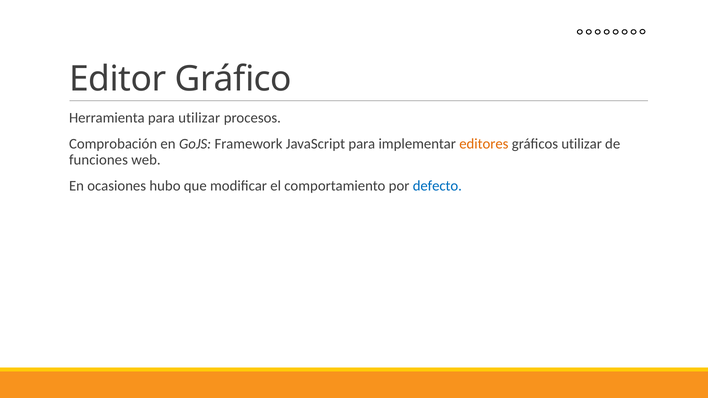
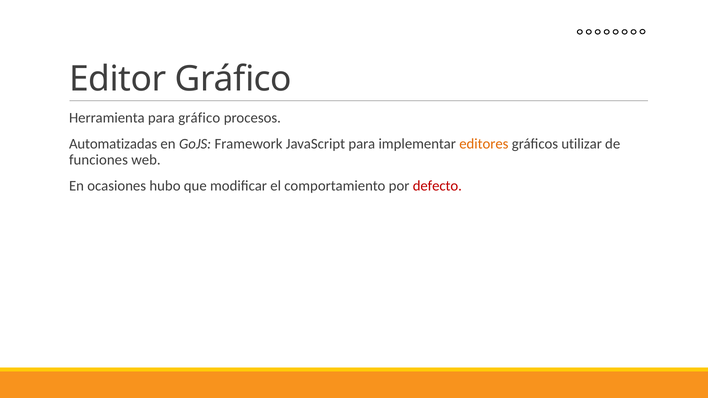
para utilizar: utilizar -> gráfico
Comprobación: Comprobación -> Automatizadas
defecto colour: blue -> red
